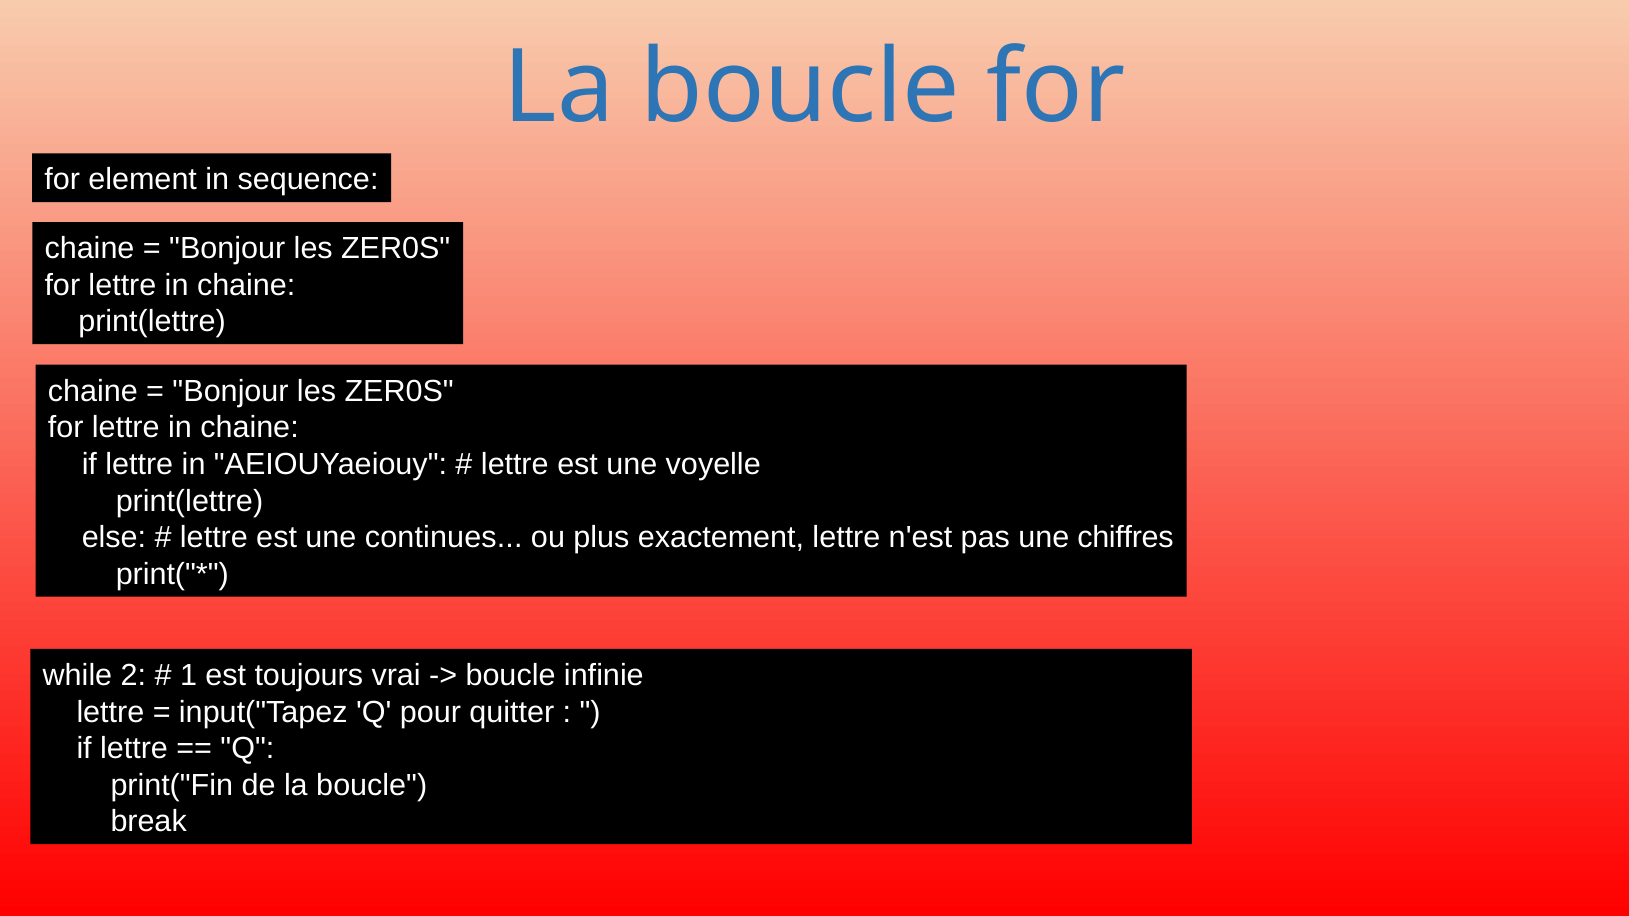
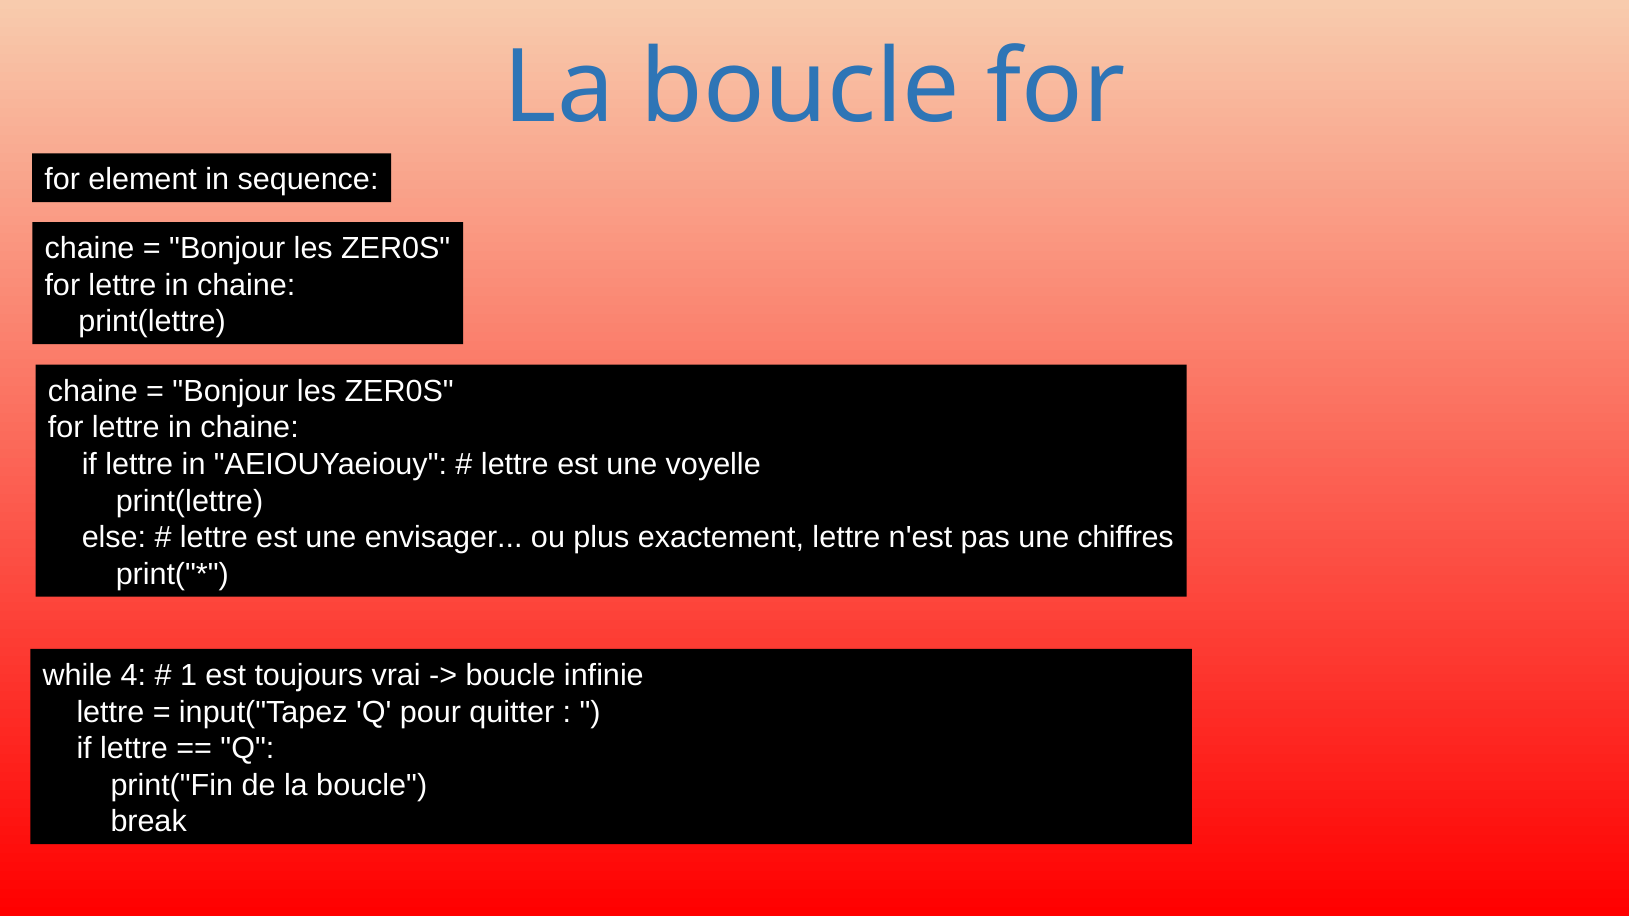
continues: continues -> envisager
2: 2 -> 4
